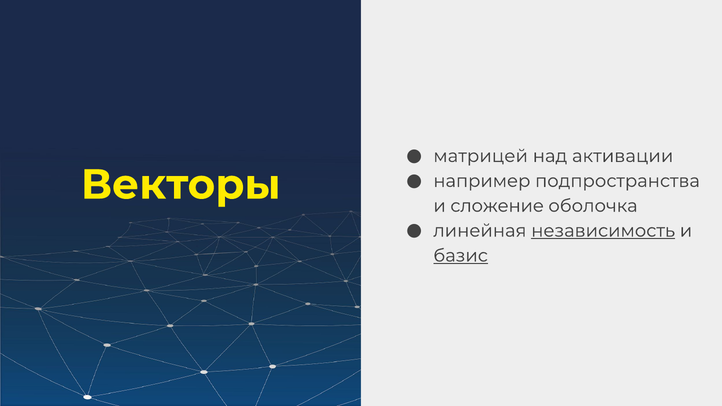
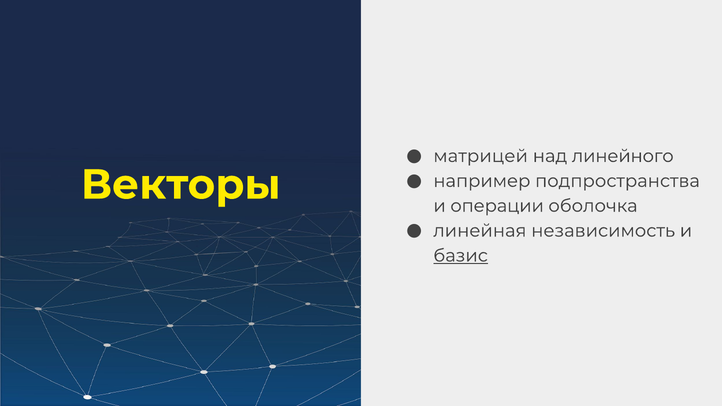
активации: активации -> линейного
сложение: сложение -> операции
независимость underline: present -> none
